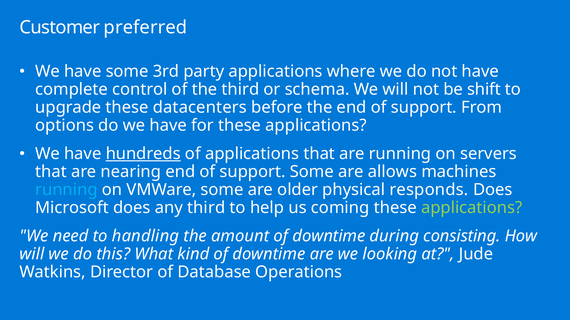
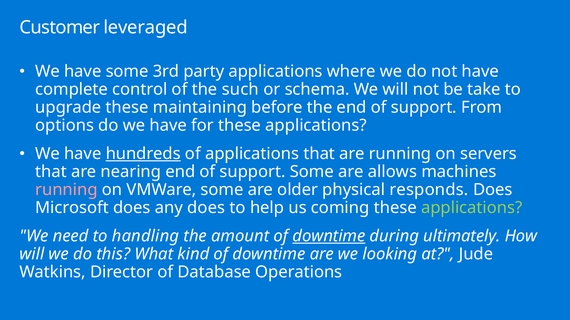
preferred: preferred -> leveraged
the third: third -> such
shift: shift -> take
datacenters: datacenters -> maintaining
running at (66, 190) colour: light blue -> pink
any third: third -> does
downtime at (329, 237) underline: none -> present
consisting: consisting -> ultimately
